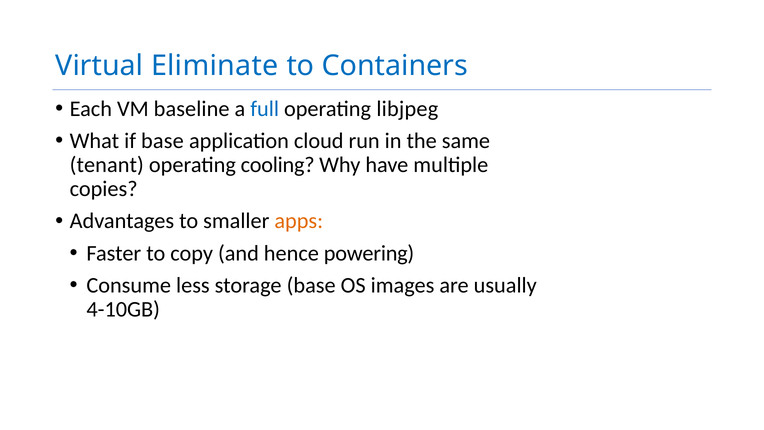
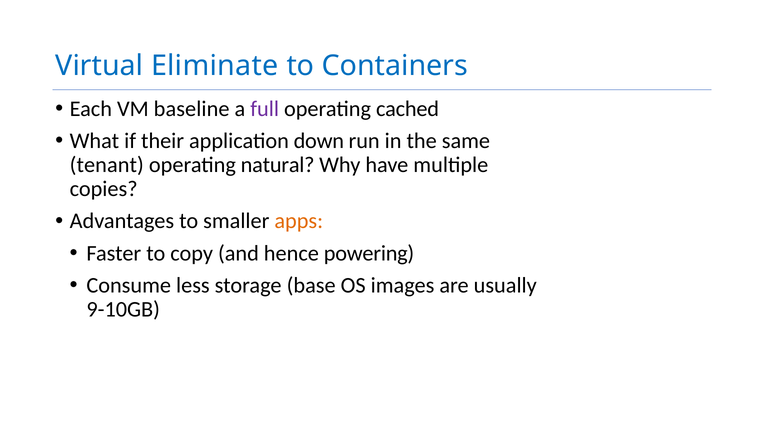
full colour: blue -> purple
libjpeg: libjpeg -> cached
if base: base -> their
cloud: cloud -> down
cooling: cooling -> natural
4-10GB: 4-10GB -> 9-10GB
